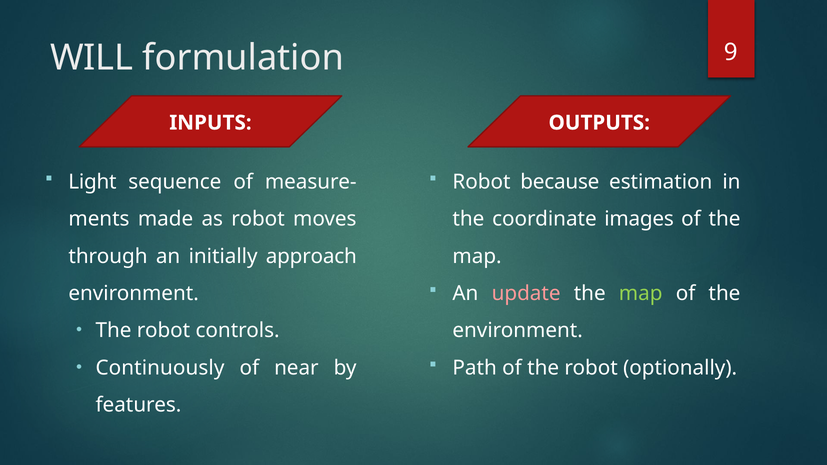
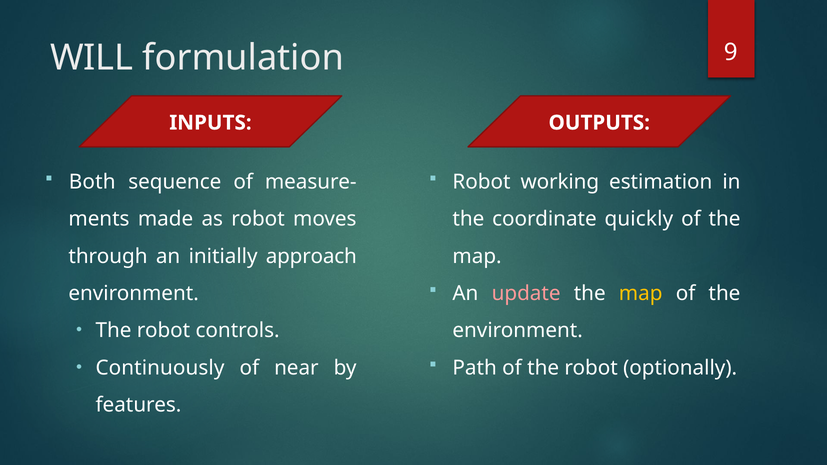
Light: Light -> Both
because: because -> working
images: images -> quickly
map at (641, 294) colour: light green -> yellow
